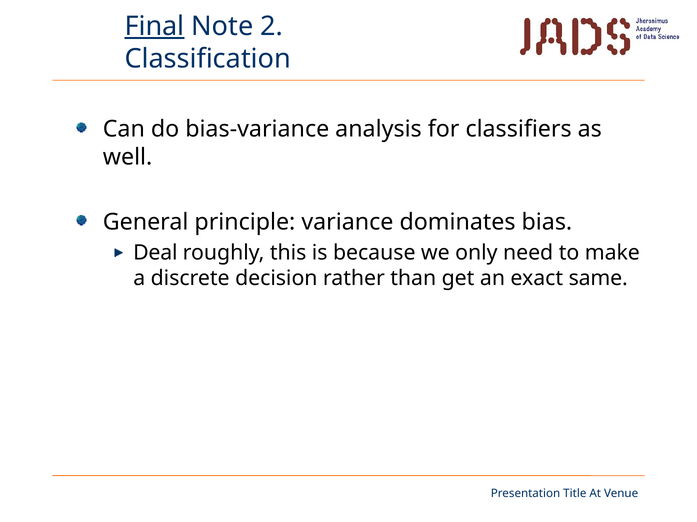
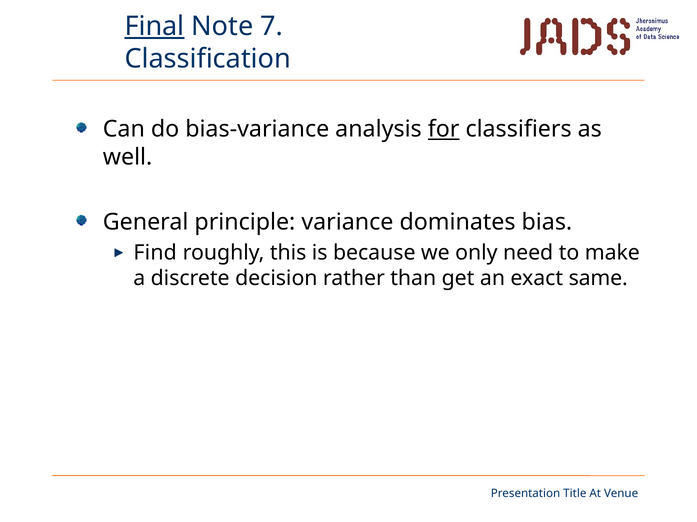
2: 2 -> 7
for underline: none -> present
Deal: Deal -> Find
